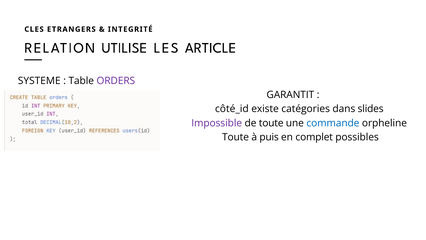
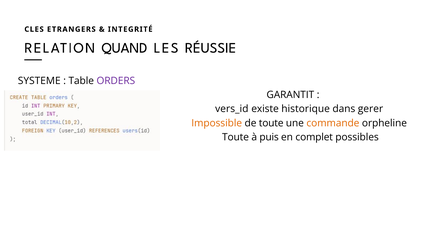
UTILISE: UTILISE -> QUAND
ARTICLE: ARTICLE -> RÉUSSIE
côté_id: côté_id -> vers_id
catégories: catégories -> historique
slides: slides -> gerer
Impossible colour: purple -> orange
commande colour: blue -> orange
